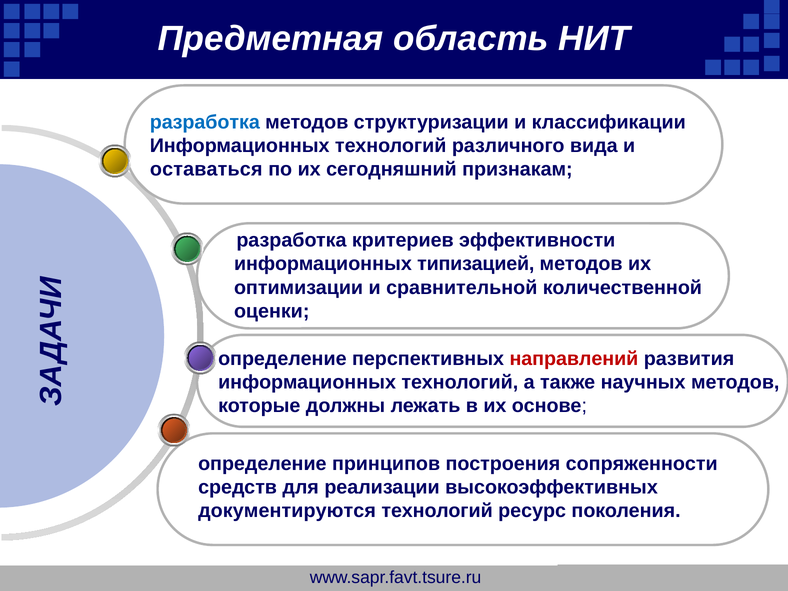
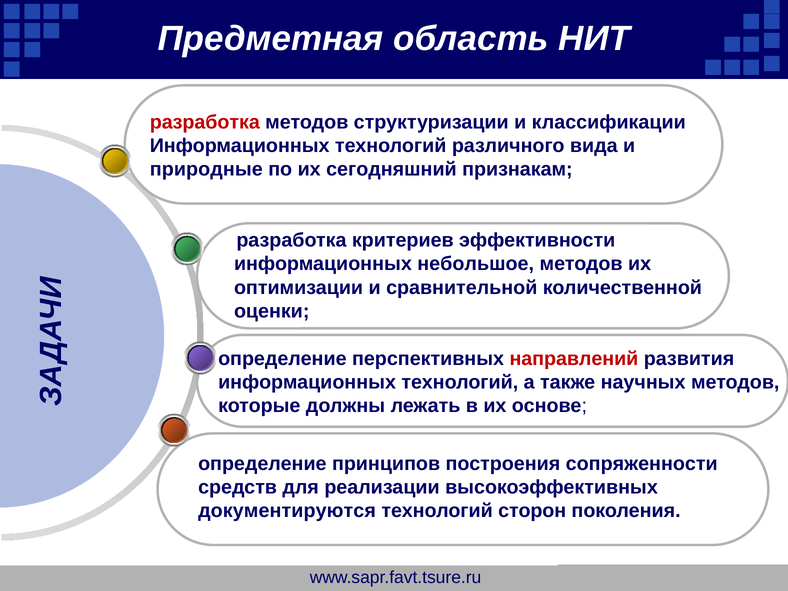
разработка at (205, 122) colour: blue -> red
оставаться: оставаться -> природные
типизацией: типизацией -> небольшое
ресурс: ресурс -> сторон
